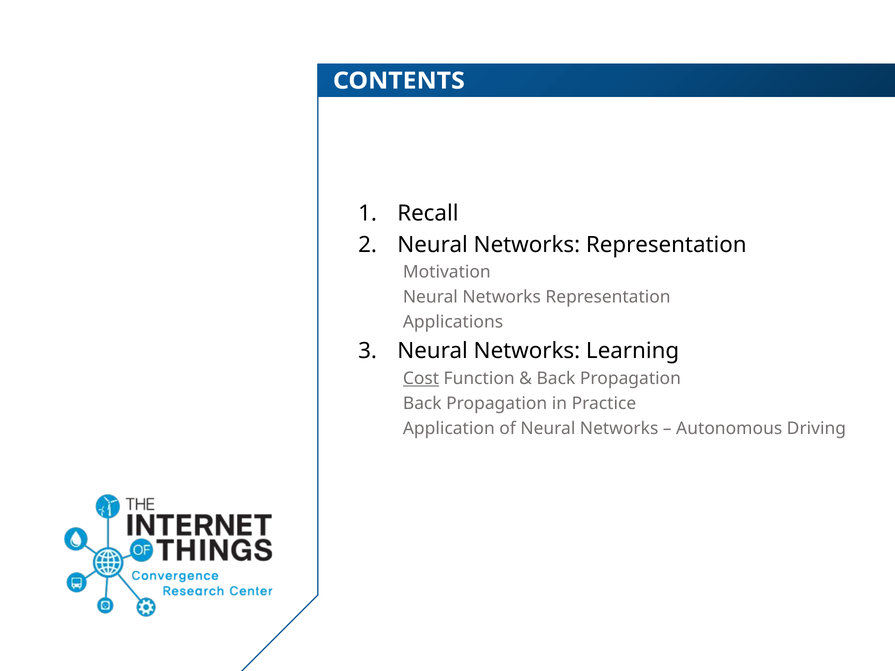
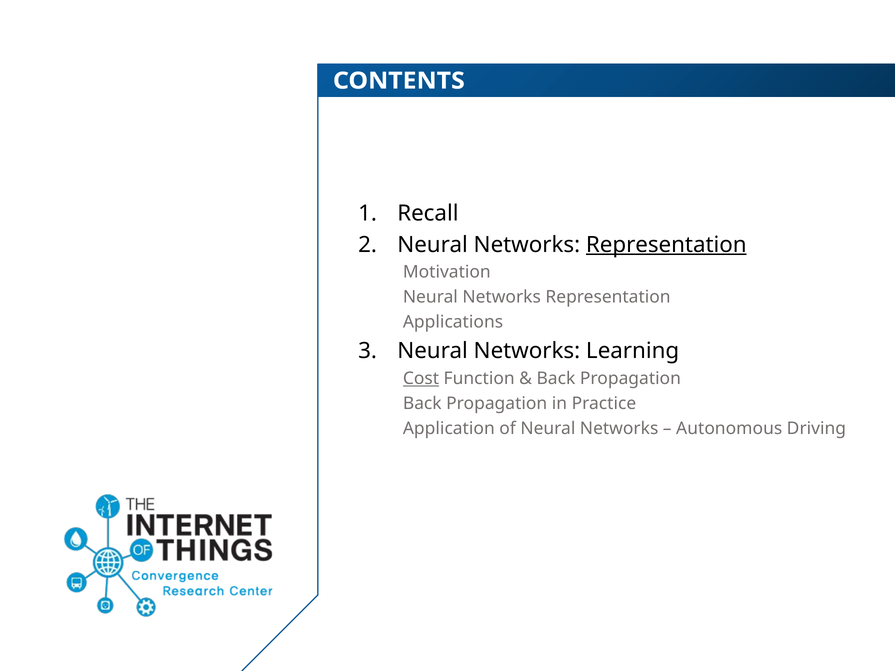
Representation at (666, 245) underline: none -> present
